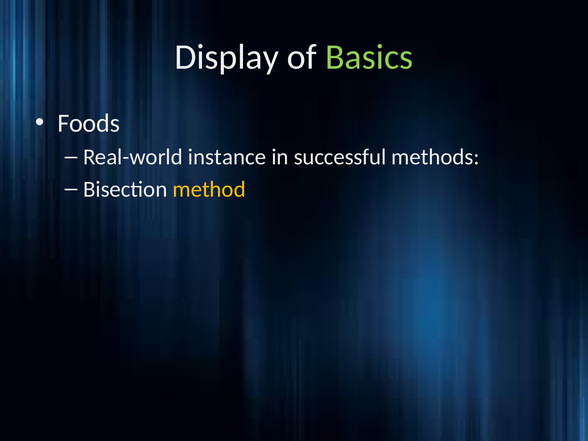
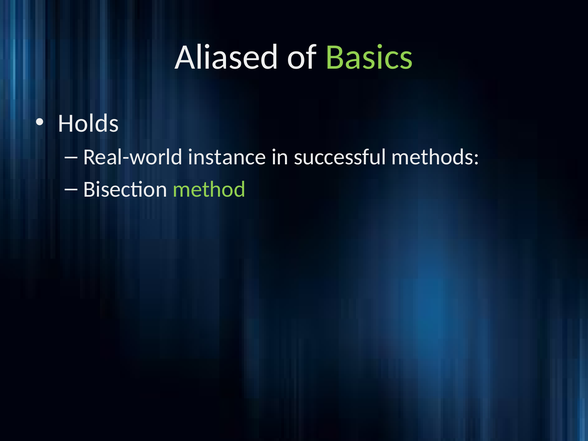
Display: Display -> Aliased
Foods: Foods -> Holds
method colour: yellow -> light green
